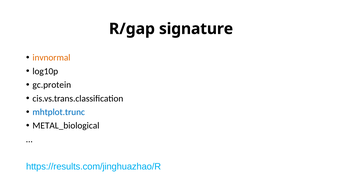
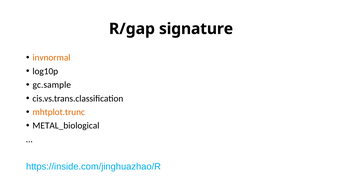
gc.protein: gc.protein -> gc.sample
mhtplot.trunc colour: blue -> orange
https://results.com/jinghuazhao/R: https://results.com/jinghuazhao/R -> https://inside.com/jinghuazhao/R
